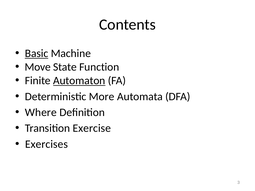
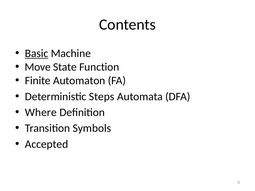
Automaton underline: present -> none
More: More -> Steps
Exercise: Exercise -> Symbols
Exercises: Exercises -> Accepted
